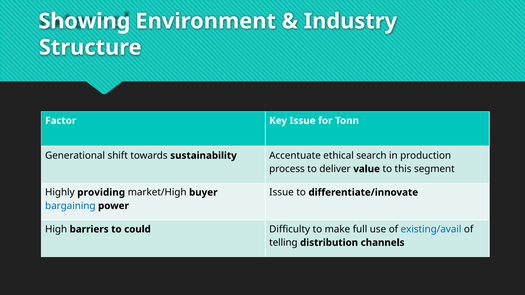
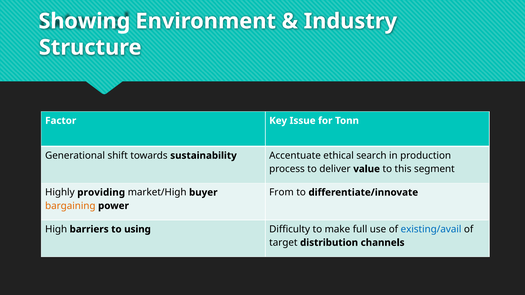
Issue at (282, 193): Issue -> From
bargaining colour: blue -> orange
could: could -> using
telling: telling -> target
